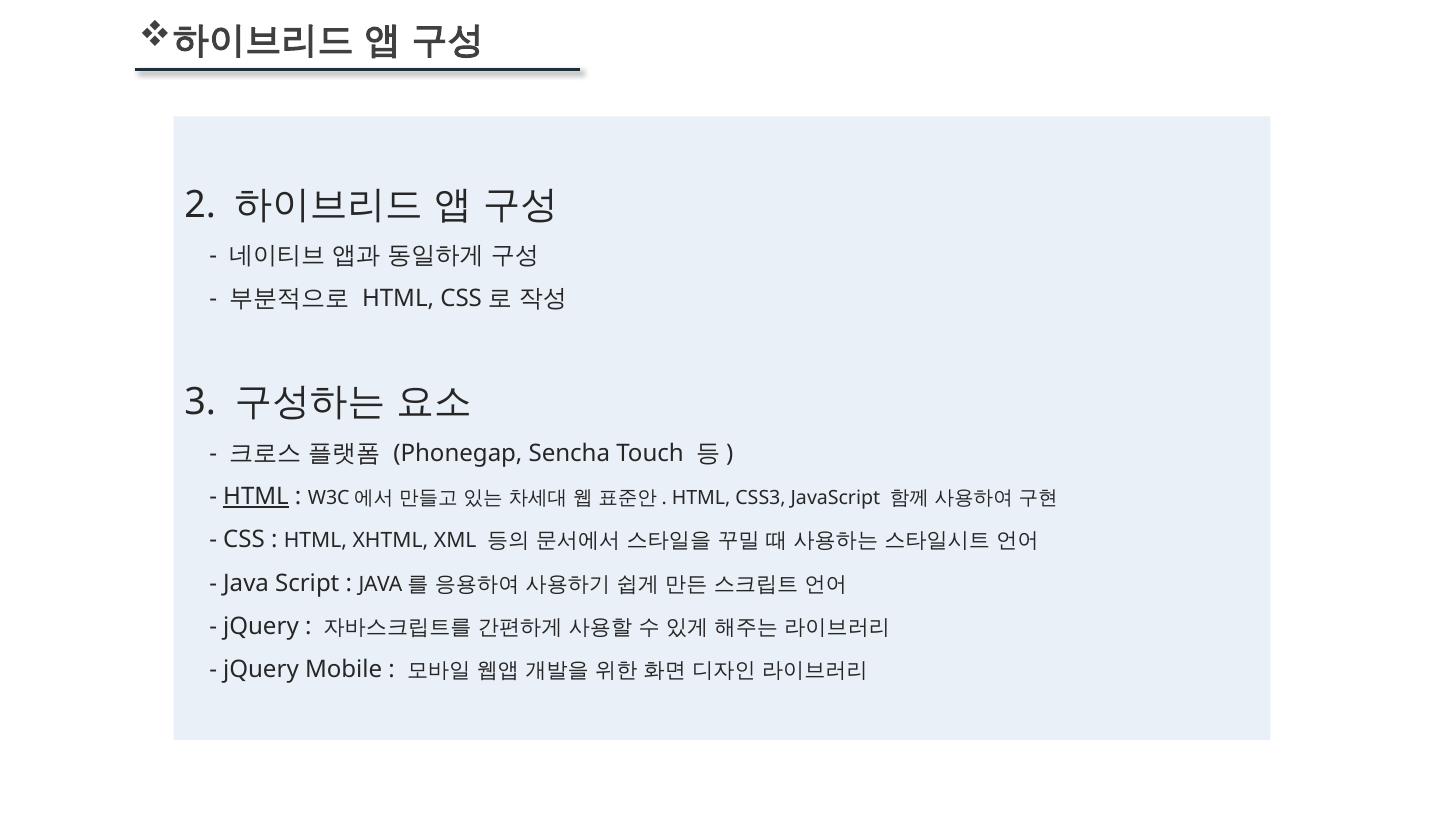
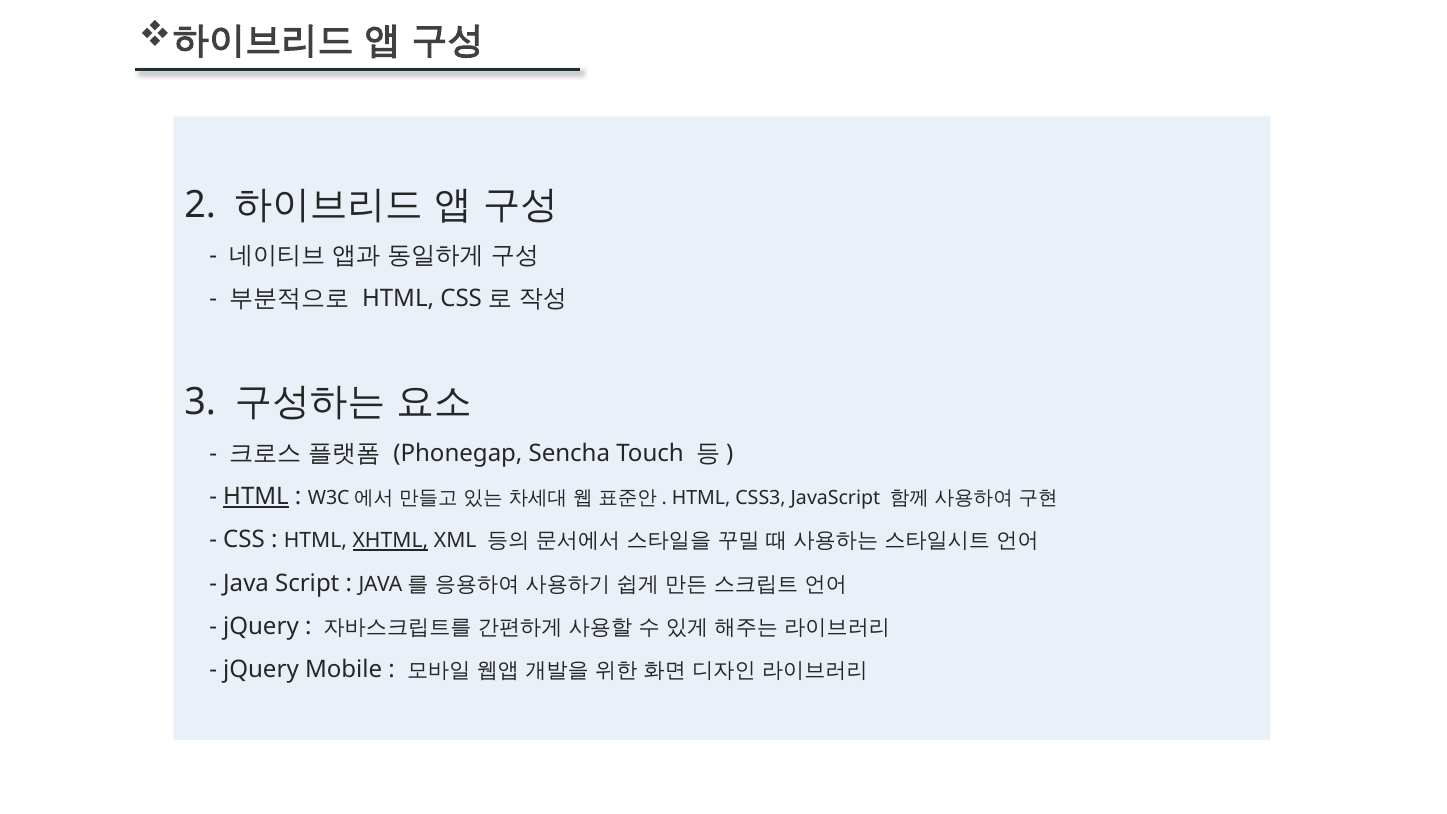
XHTML underline: none -> present
